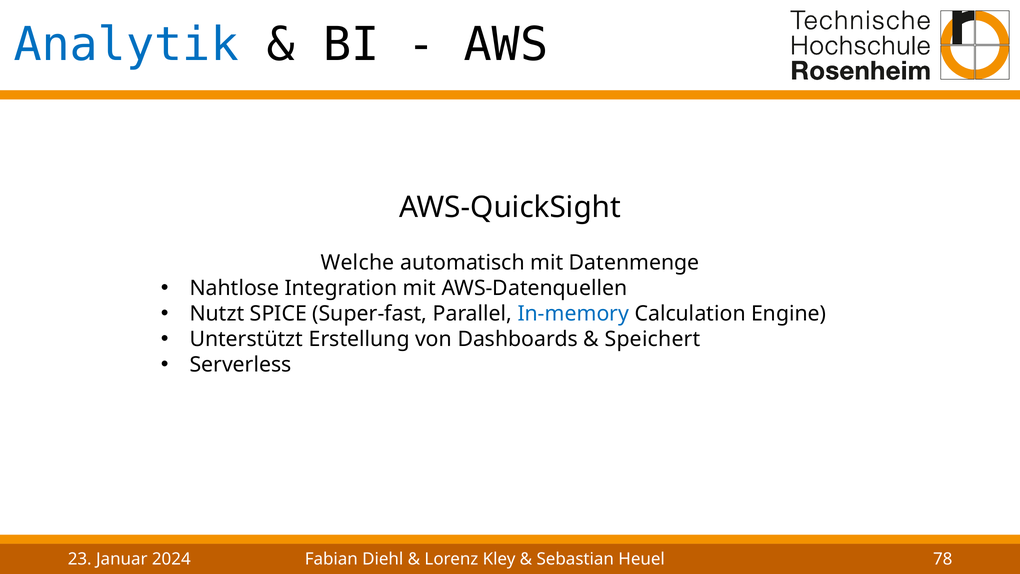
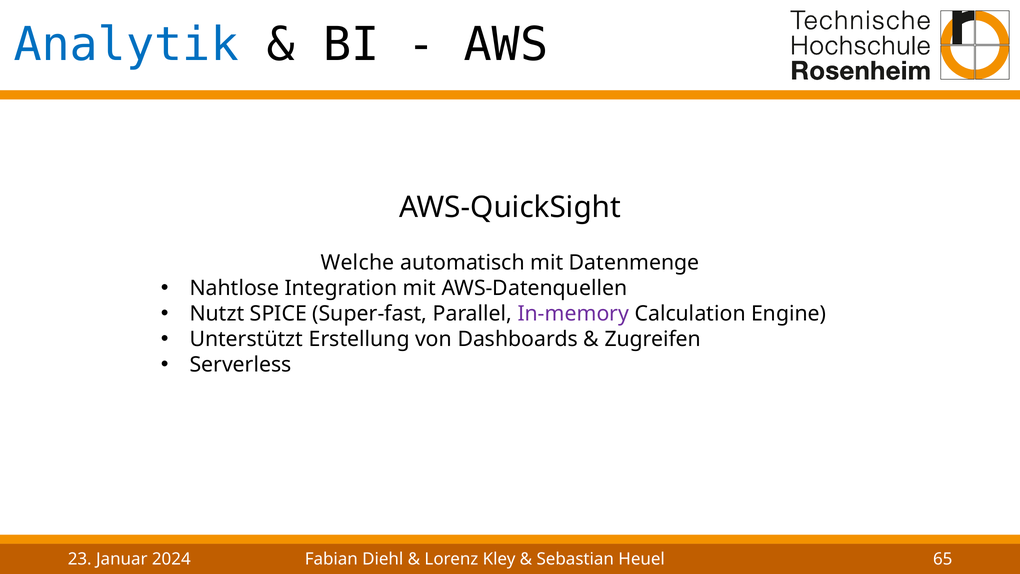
In-memory colour: blue -> purple
Speichert: Speichert -> Zugreifen
78: 78 -> 65
